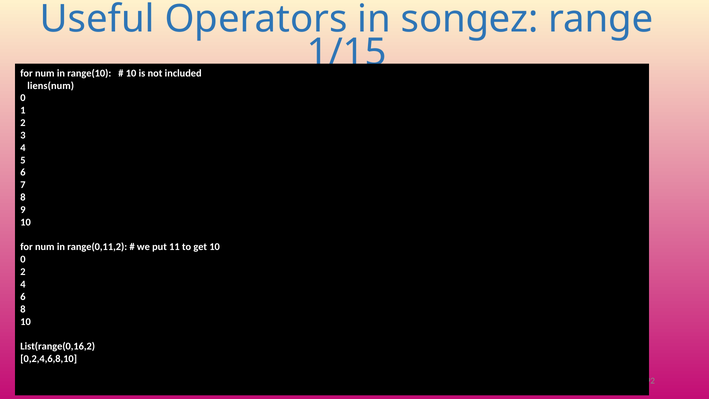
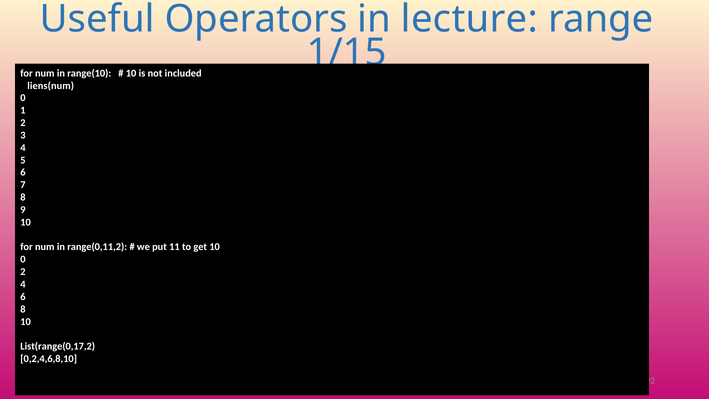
songez: songez -> lecture
List(range(0,16,2: List(range(0,16,2 -> List(range(0,17,2
